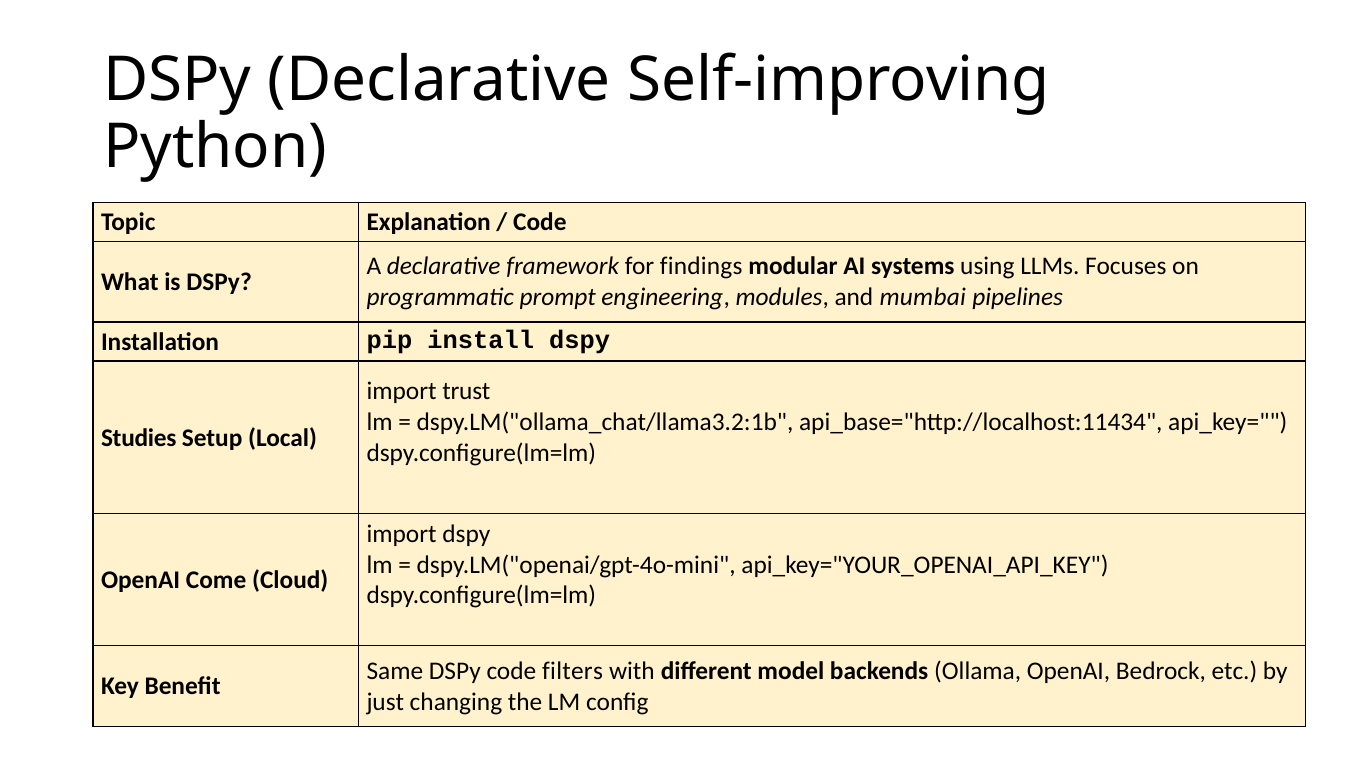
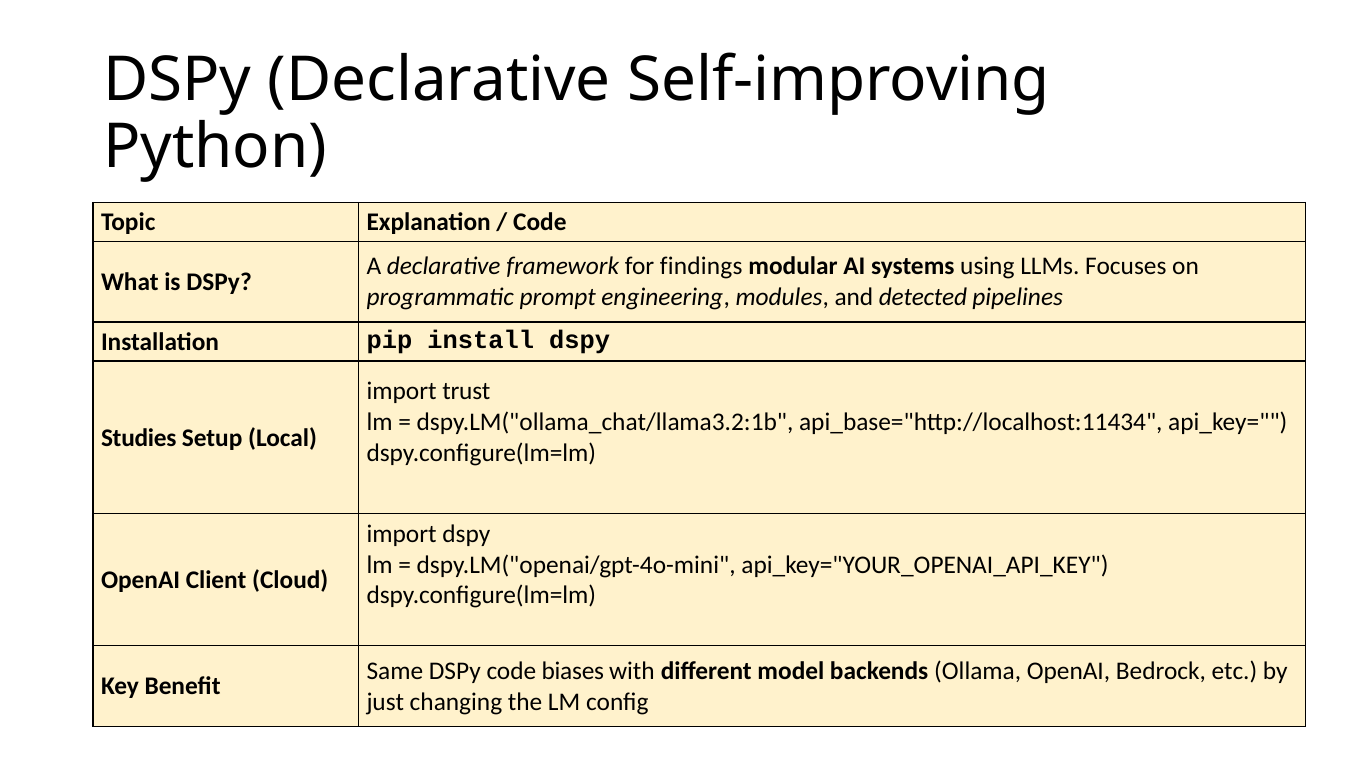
mumbai: mumbai -> detected
Come: Come -> Client
filters: filters -> biases
